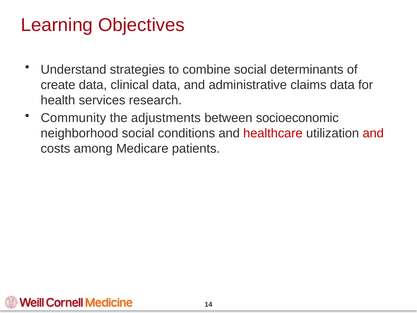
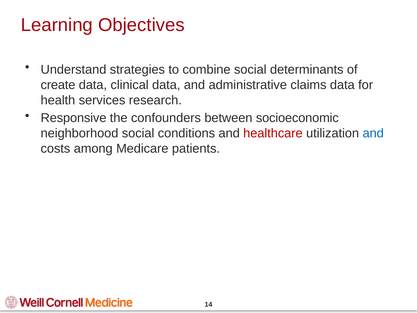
Community: Community -> Responsive
adjustments: adjustments -> confounders
and at (373, 133) colour: red -> blue
